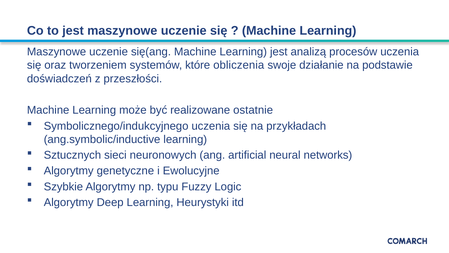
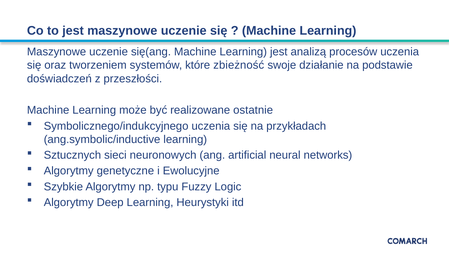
obliczenia: obliczenia -> zbieżność
